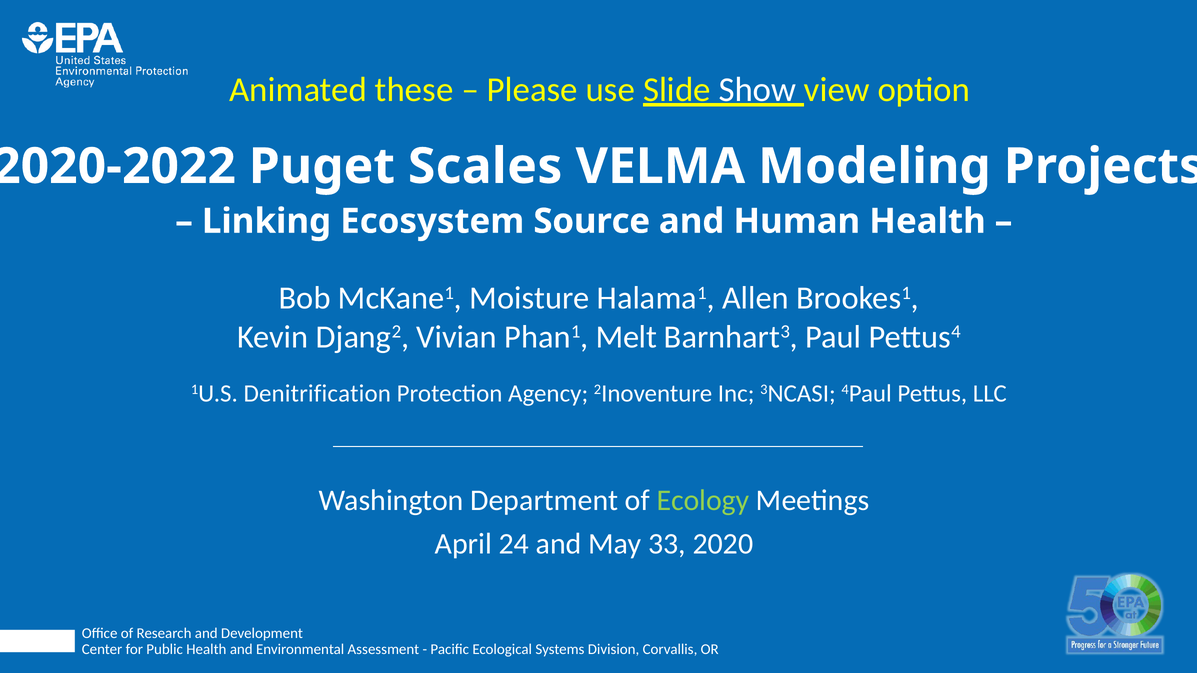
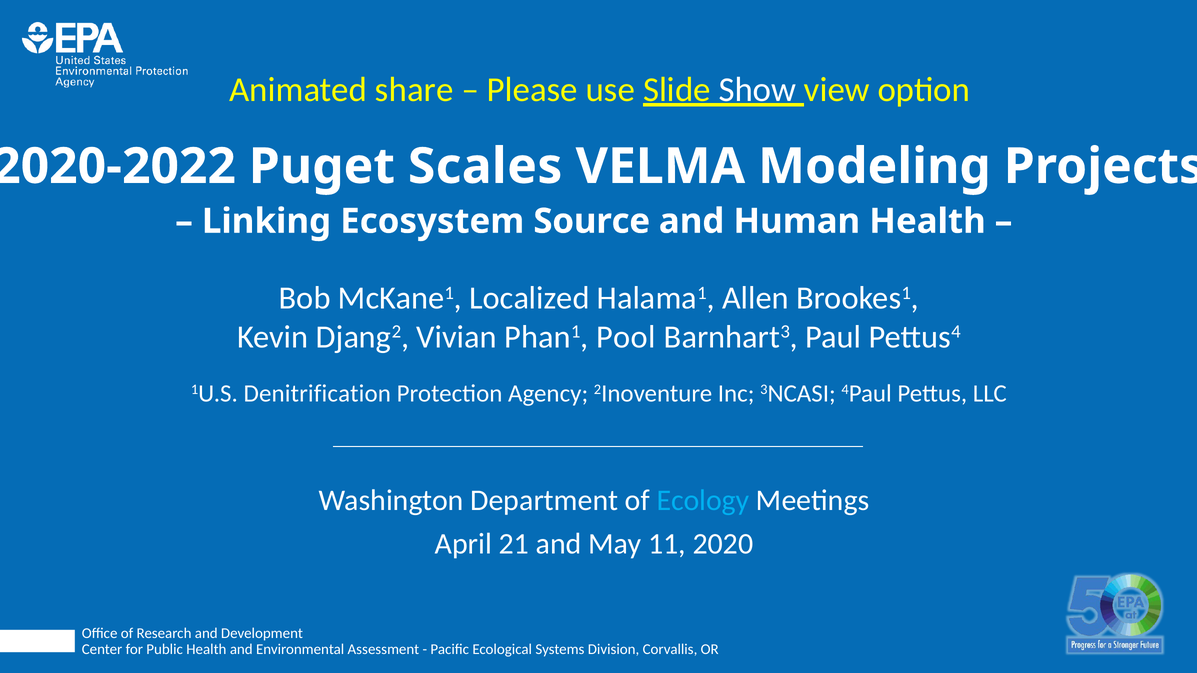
these: these -> share
Moisture: Moisture -> Localized
Melt: Melt -> Pool
Ecology colour: light green -> light blue
24: 24 -> 21
33: 33 -> 11
